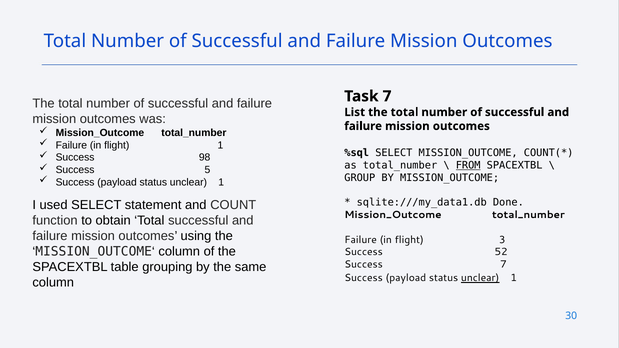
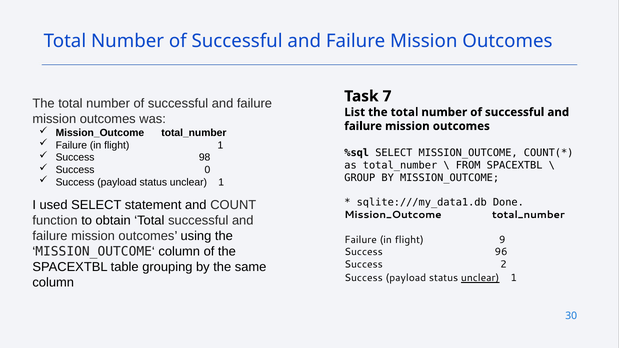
FROM underline: present -> none
5: 5 -> 0
3: 3 -> 9
52: 52 -> 96
Success 7: 7 -> 2
